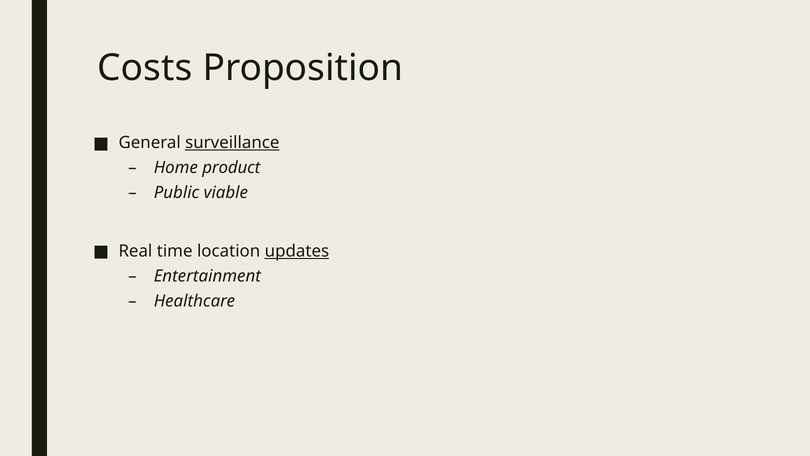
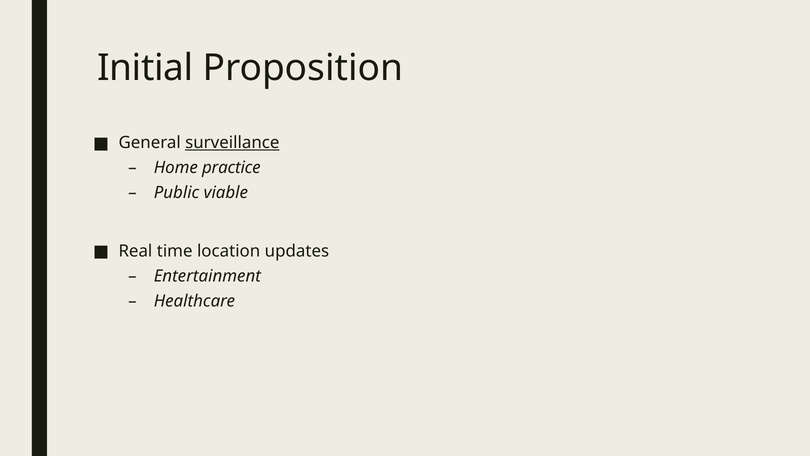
Costs: Costs -> Initial
product: product -> practice
updates underline: present -> none
